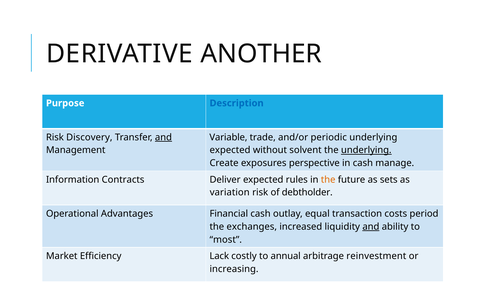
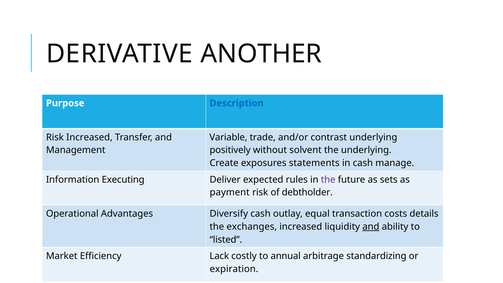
Risk Discovery: Discovery -> Increased
and at (163, 137) underline: present -> none
periodic: periodic -> contrast
expected at (230, 150): expected -> positively
underlying at (366, 150) underline: present -> none
perspective: perspective -> statements
Contracts: Contracts -> Executing
the at (328, 180) colour: orange -> purple
variation: variation -> payment
Financial: Financial -> Diversify
period: period -> details
most: most -> listed
reinvestment: reinvestment -> standardizing
increasing: increasing -> expiration
